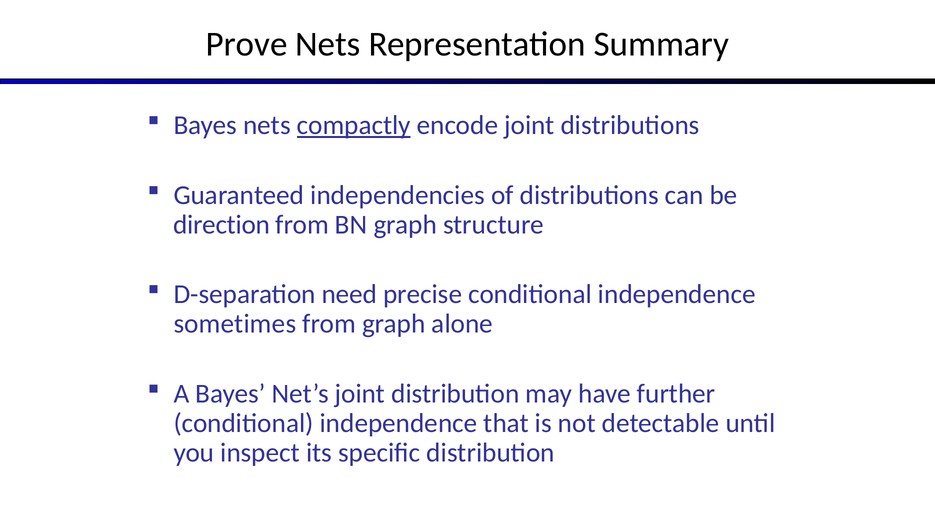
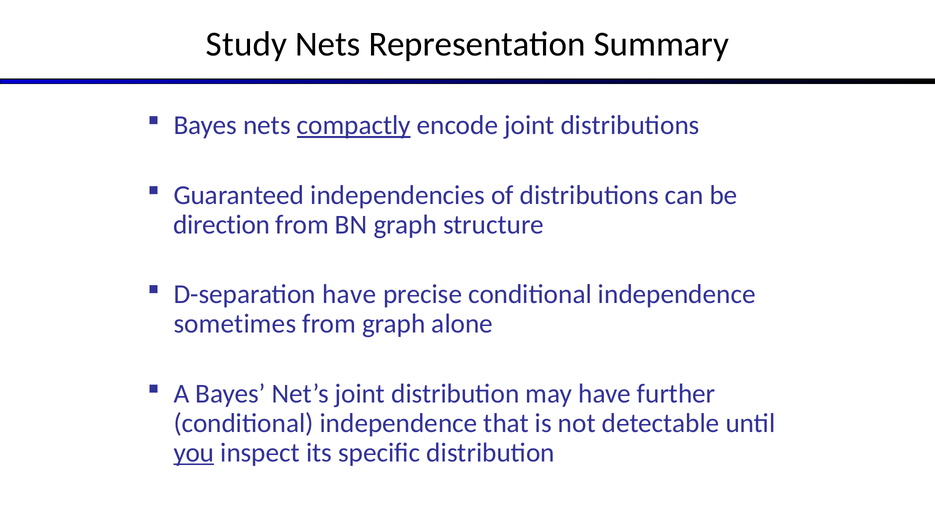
Prove: Prove -> Study
D-separation need: need -> have
you underline: none -> present
